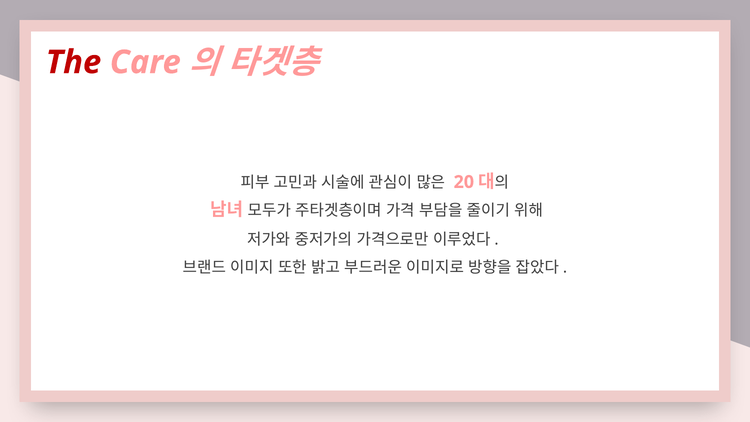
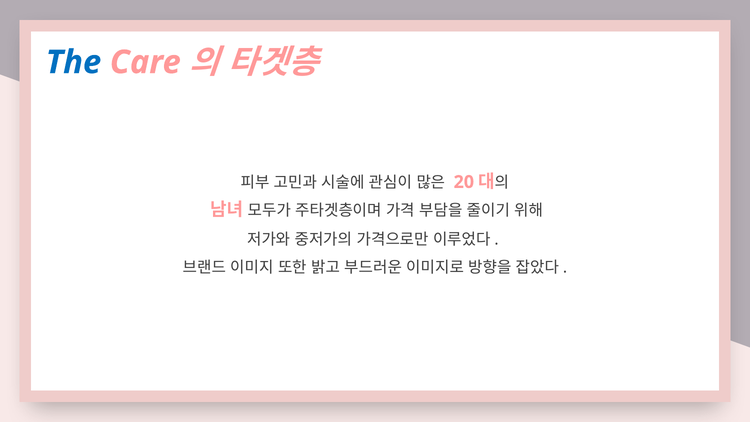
The colour: red -> blue
